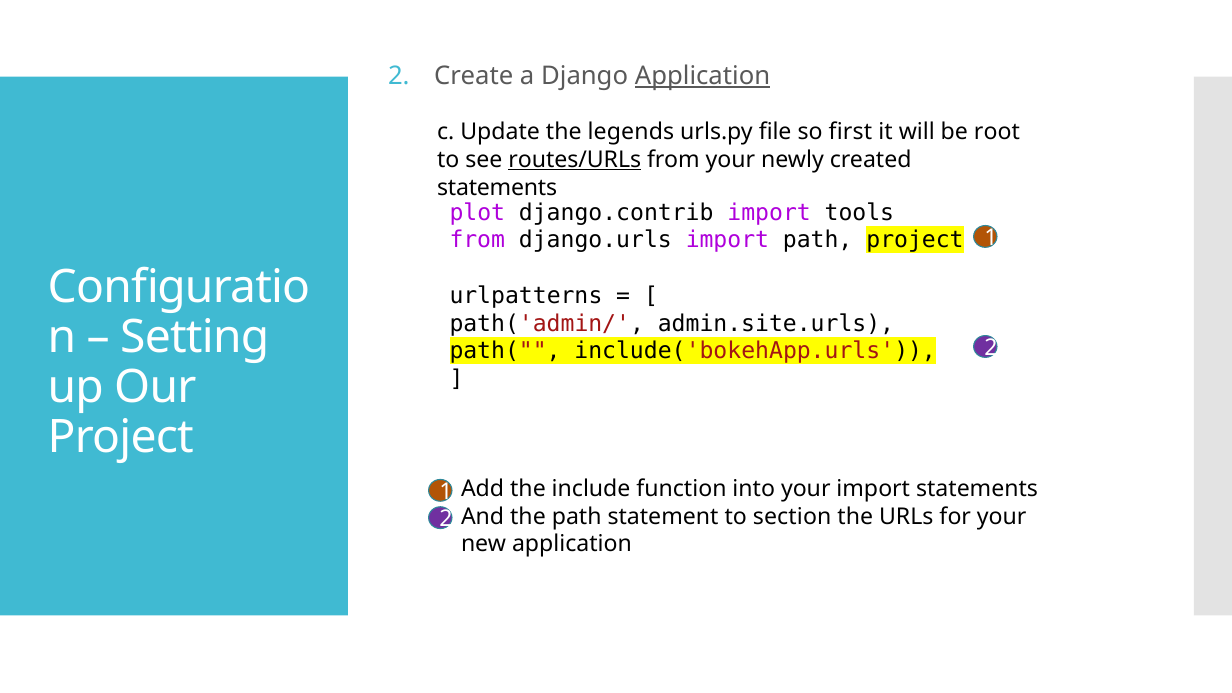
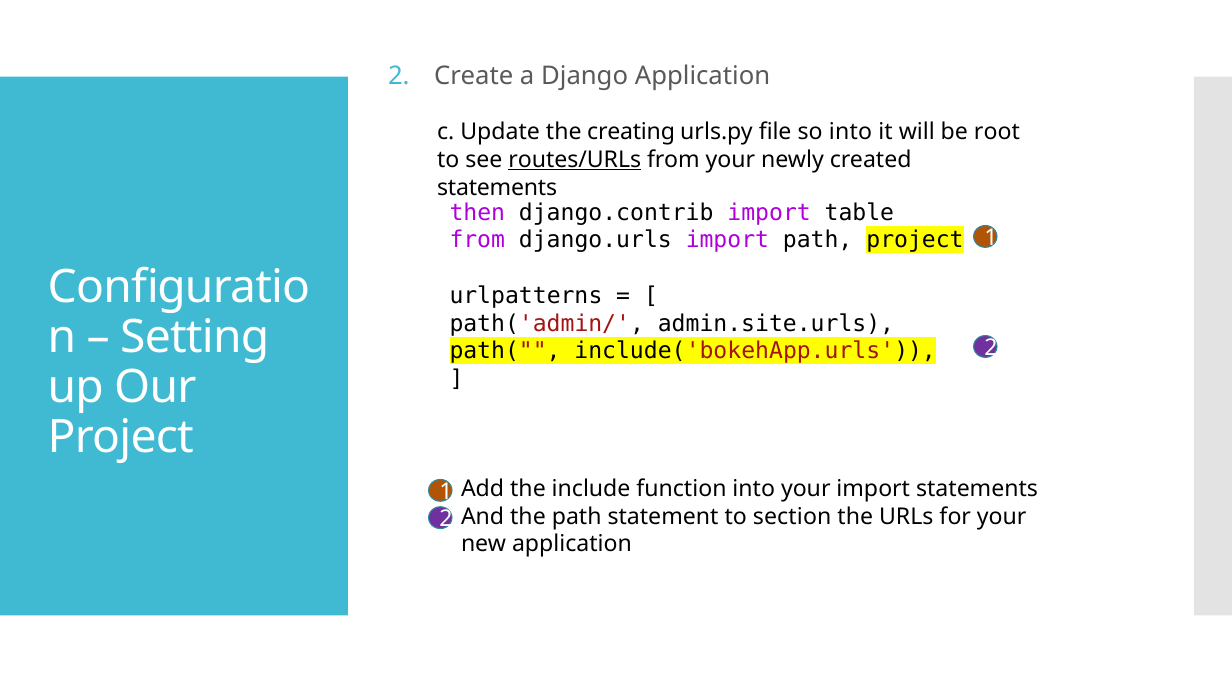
Application at (703, 76) underline: present -> none
legends: legends -> creating
so first: first -> into
plot: plot -> then
tools: tools -> table
